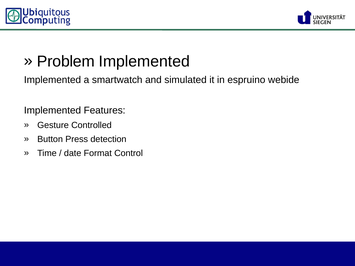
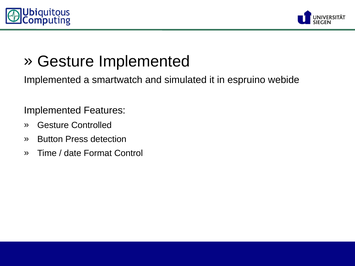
Problem at (66, 62): Problem -> Gesture
